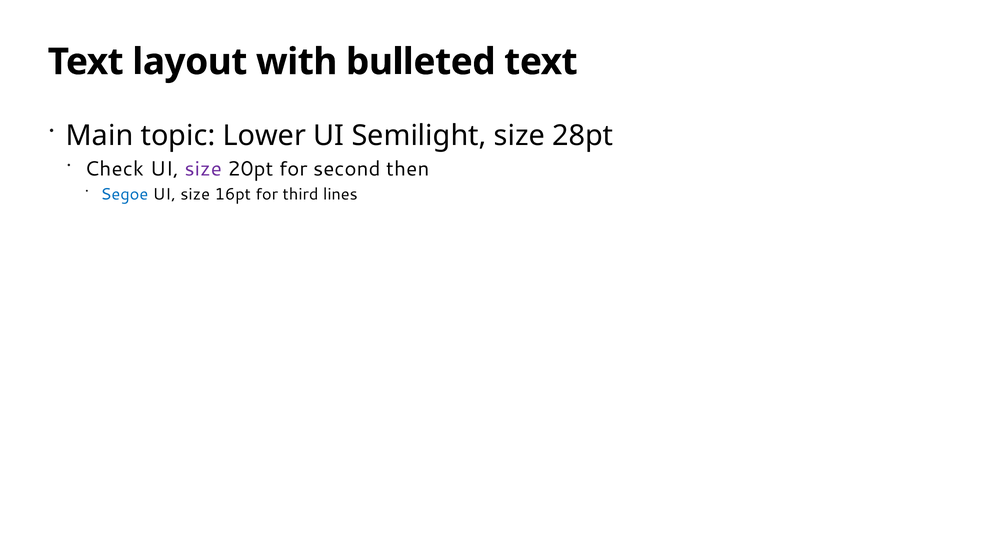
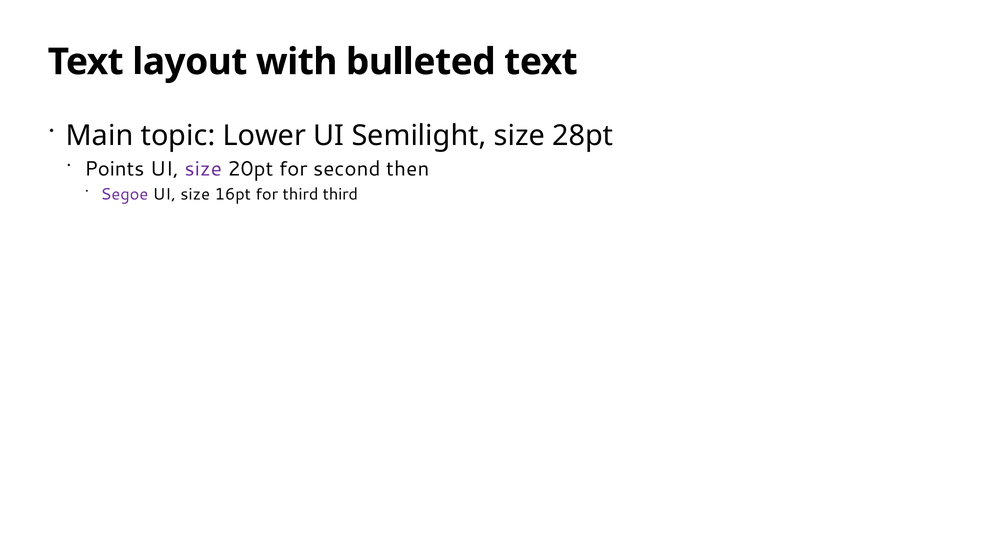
Check: Check -> Points
Segoe colour: blue -> purple
third lines: lines -> third
